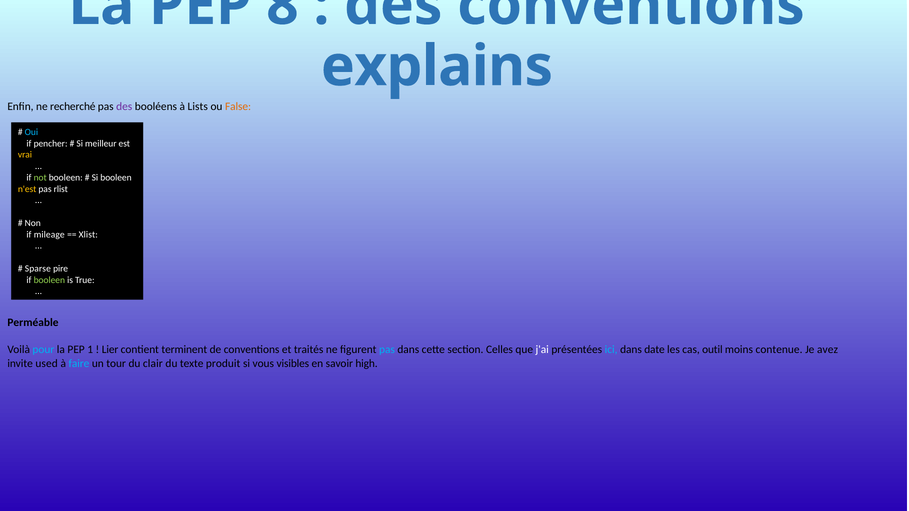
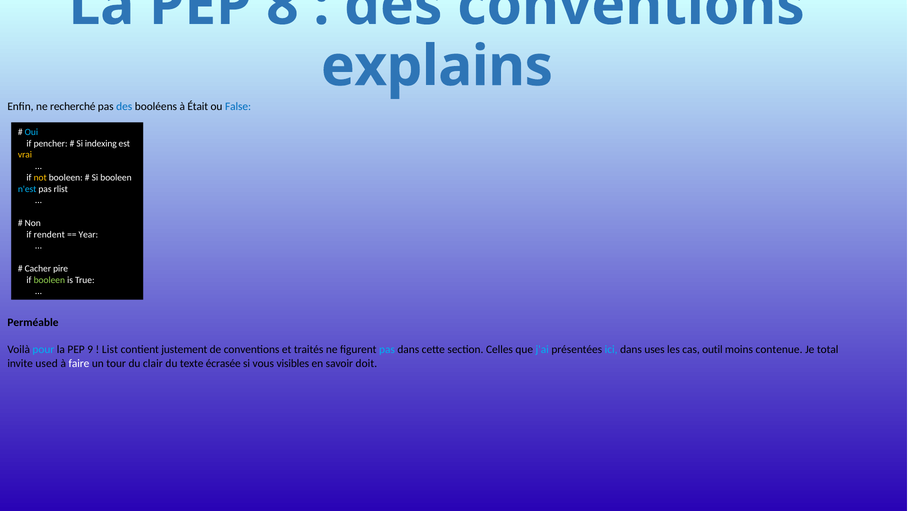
des at (124, 107) colour: purple -> blue
Lists: Lists -> Était
False colour: orange -> blue
meilleur: meilleur -> indexing
not colour: light green -> yellow
n'est colour: yellow -> light blue
mileage: mileage -> rendent
Xlist: Xlist -> Year
Sparse: Sparse -> Cacher
1: 1 -> 9
Lier: Lier -> List
terminent: terminent -> justement
j'ai colour: white -> light blue
date: date -> uses
avez: avez -> total
faire colour: light blue -> white
produit: produit -> écrasée
high: high -> doit
